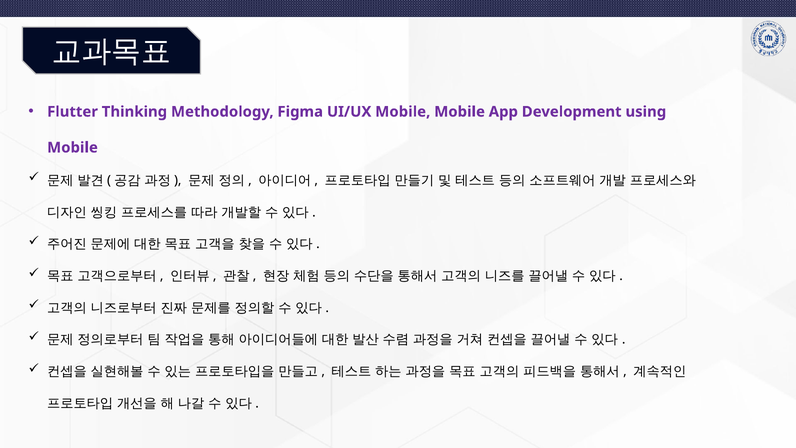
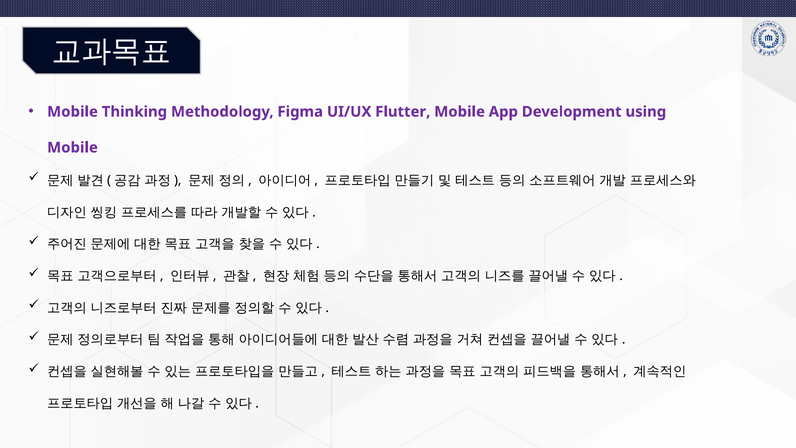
Flutter at (73, 112): Flutter -> Mobile
UI/UX Mobile: Mobile -> Flutter
